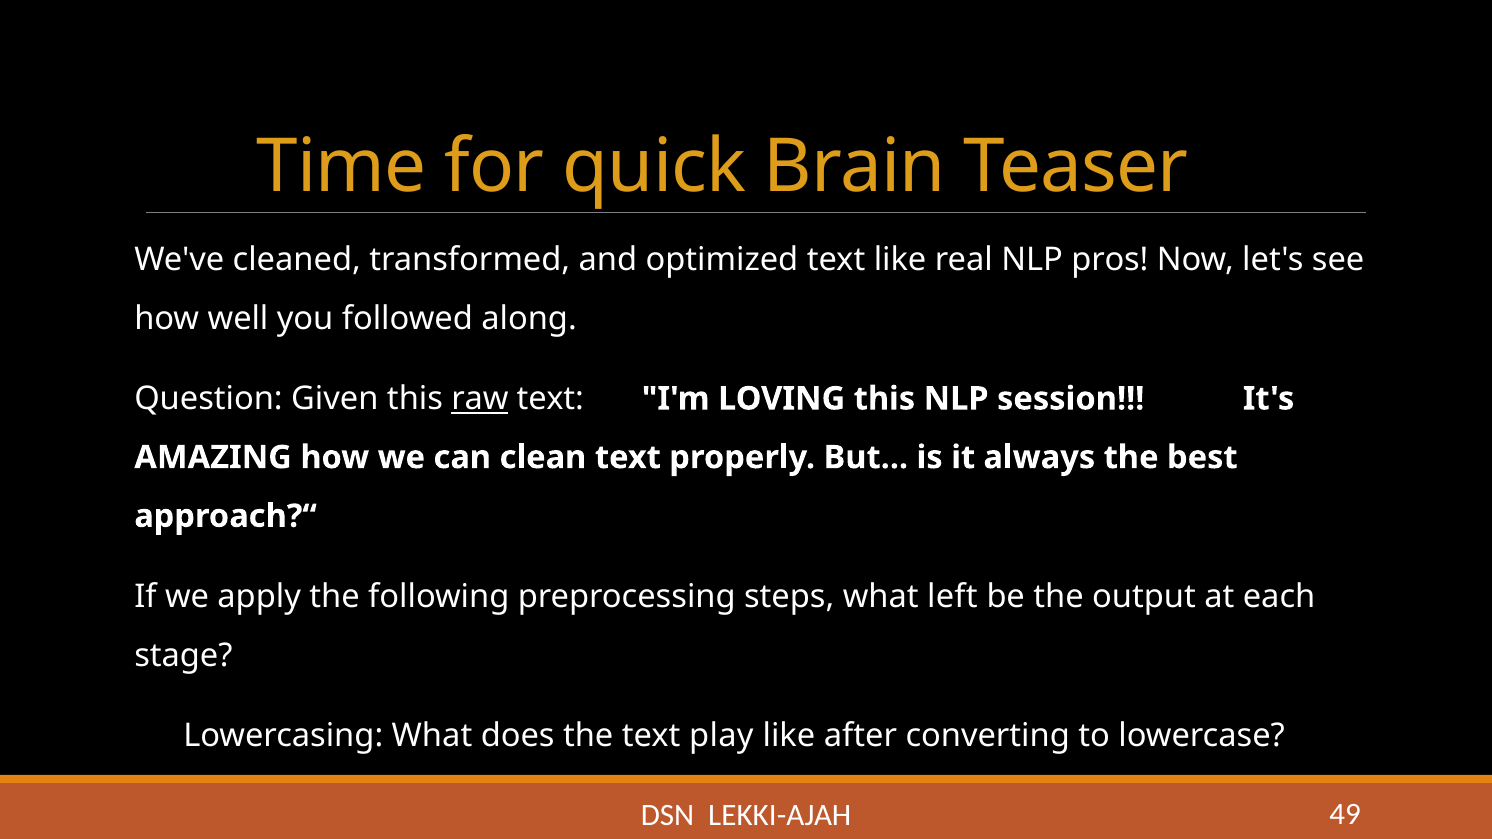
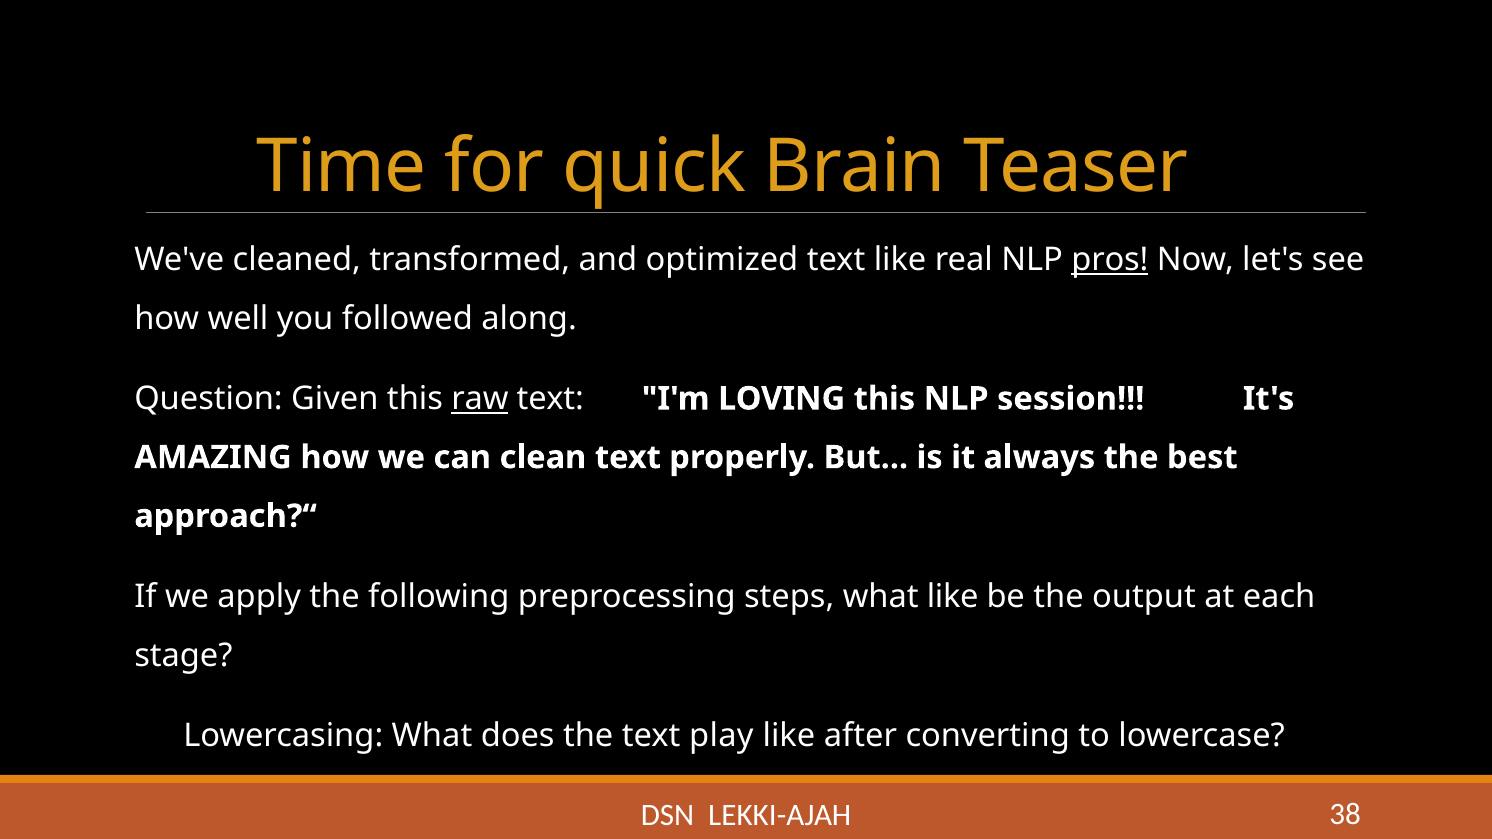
pros underline: none -> present
what left: left -> like
49: 49 -> 38
